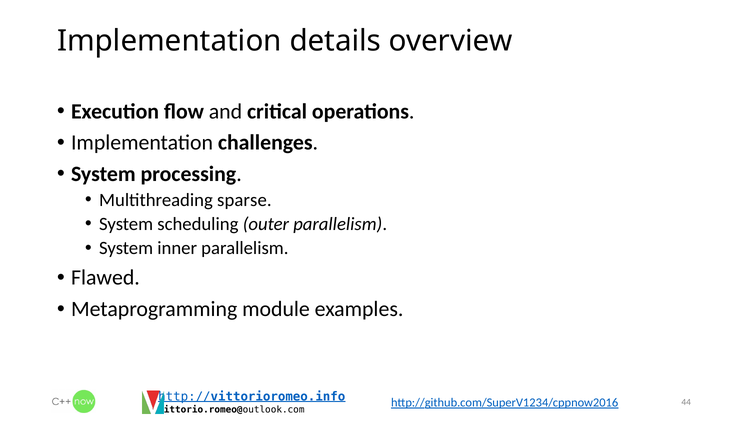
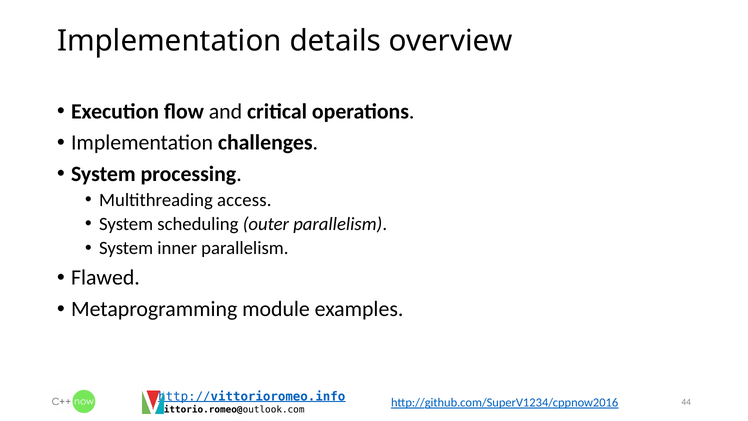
sparse: sparse -> access
